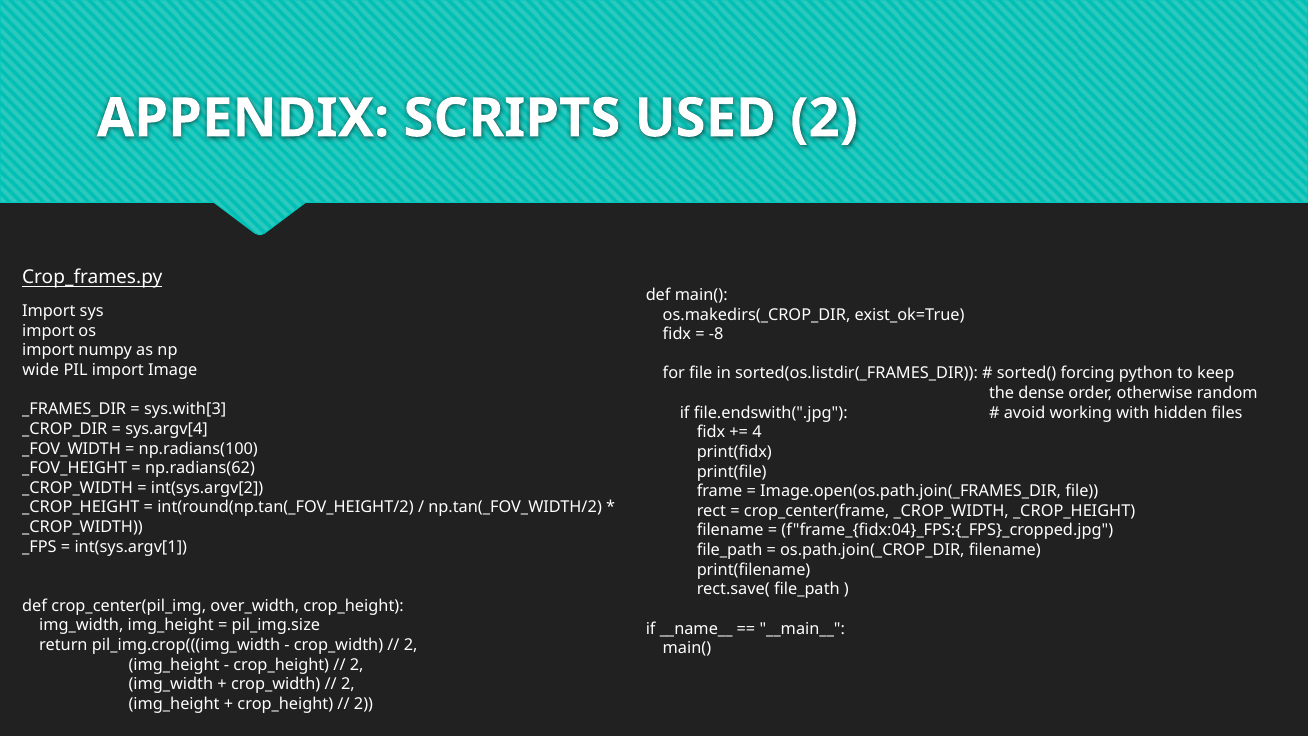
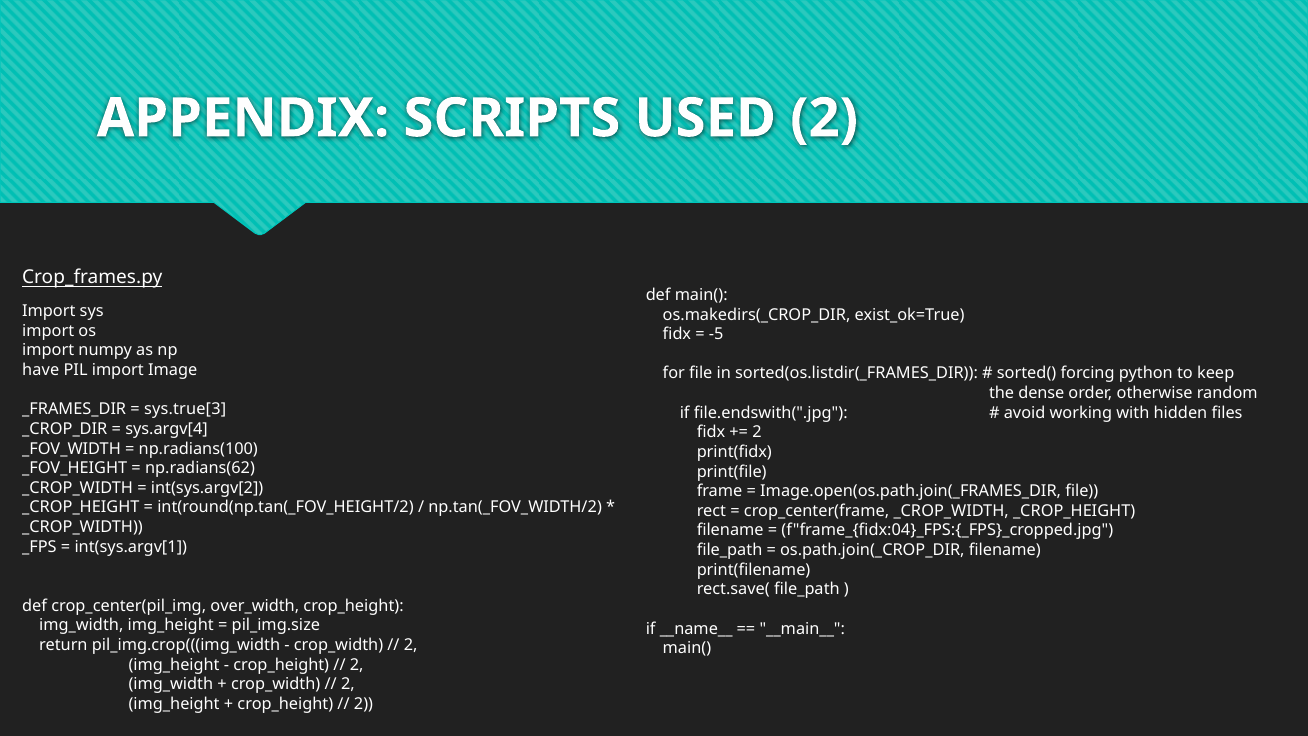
-8: -8 -> -5
wide: wide -> have
sys.with[3: sys.with[3 -> sys.true[3
4 at (757, 432): 4 -> 2
